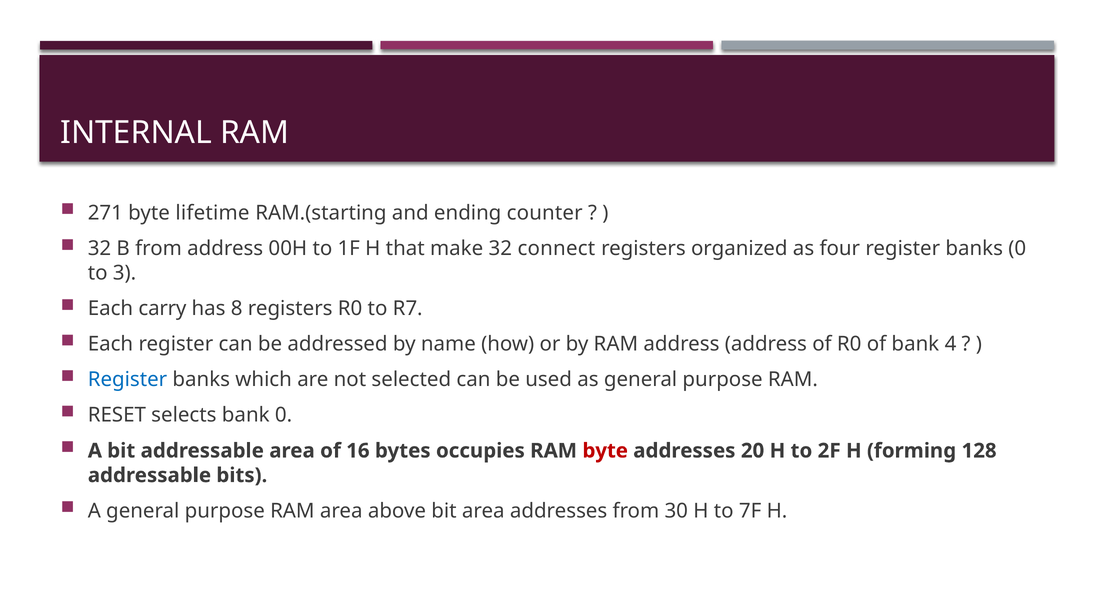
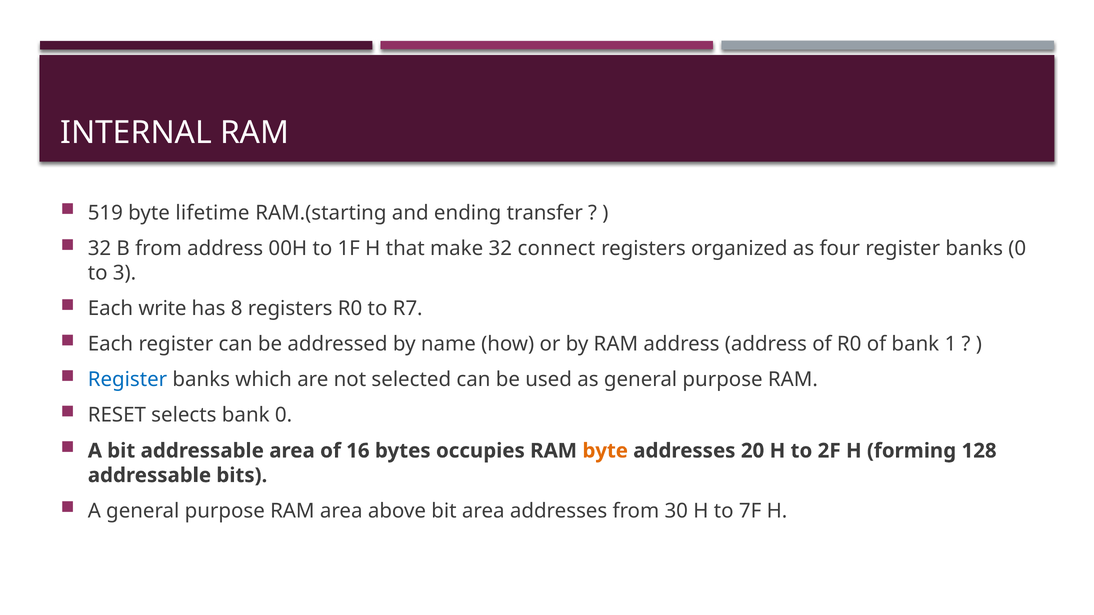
271: 271 -> 519
counter: counter -> transfer
carry: carry -> write
4: 4 -> 1
byte at (605, 451) colour: red -> orange
